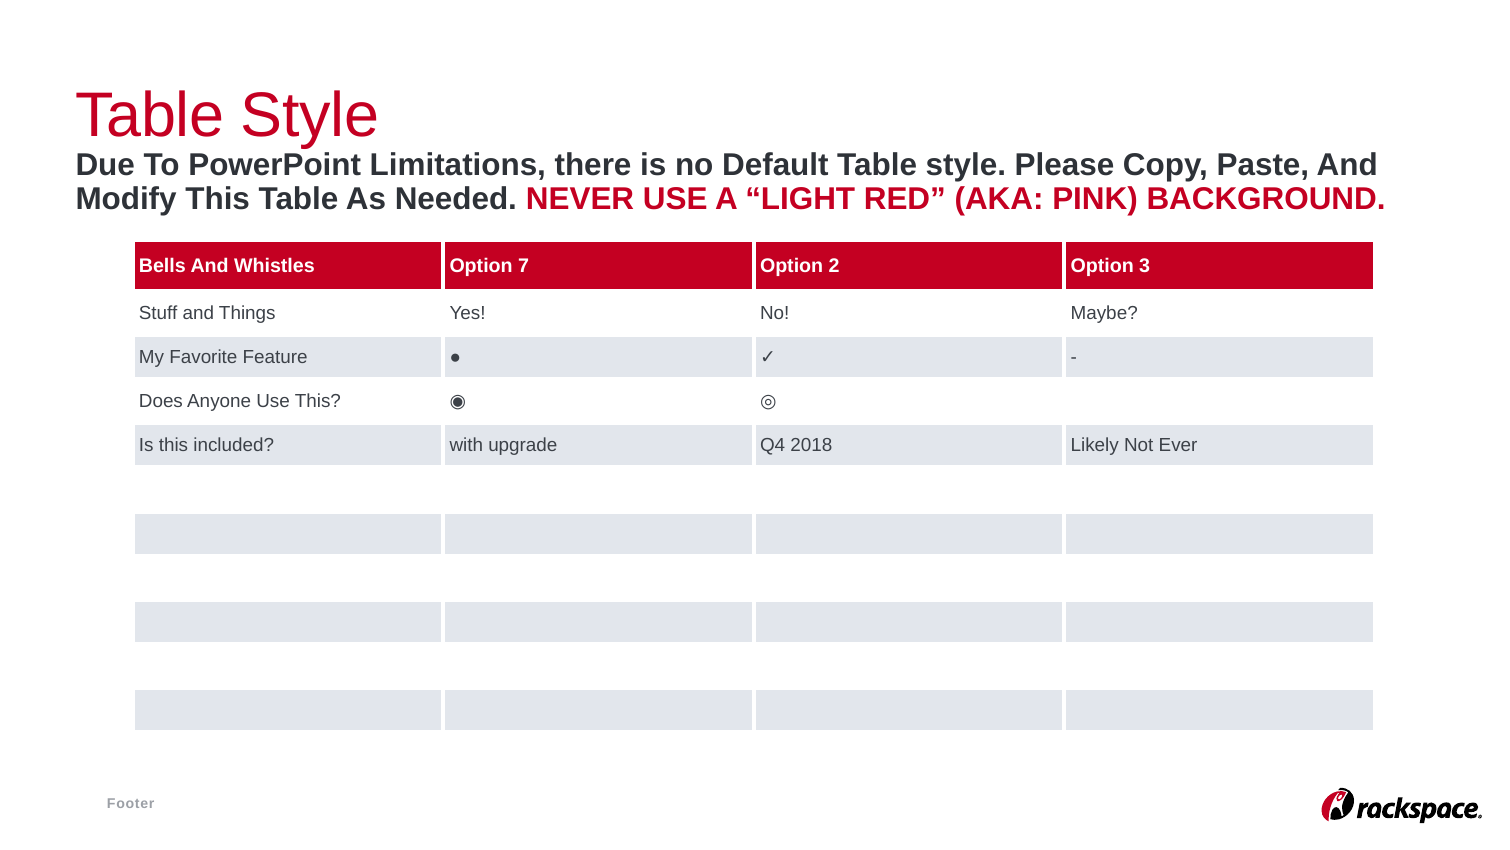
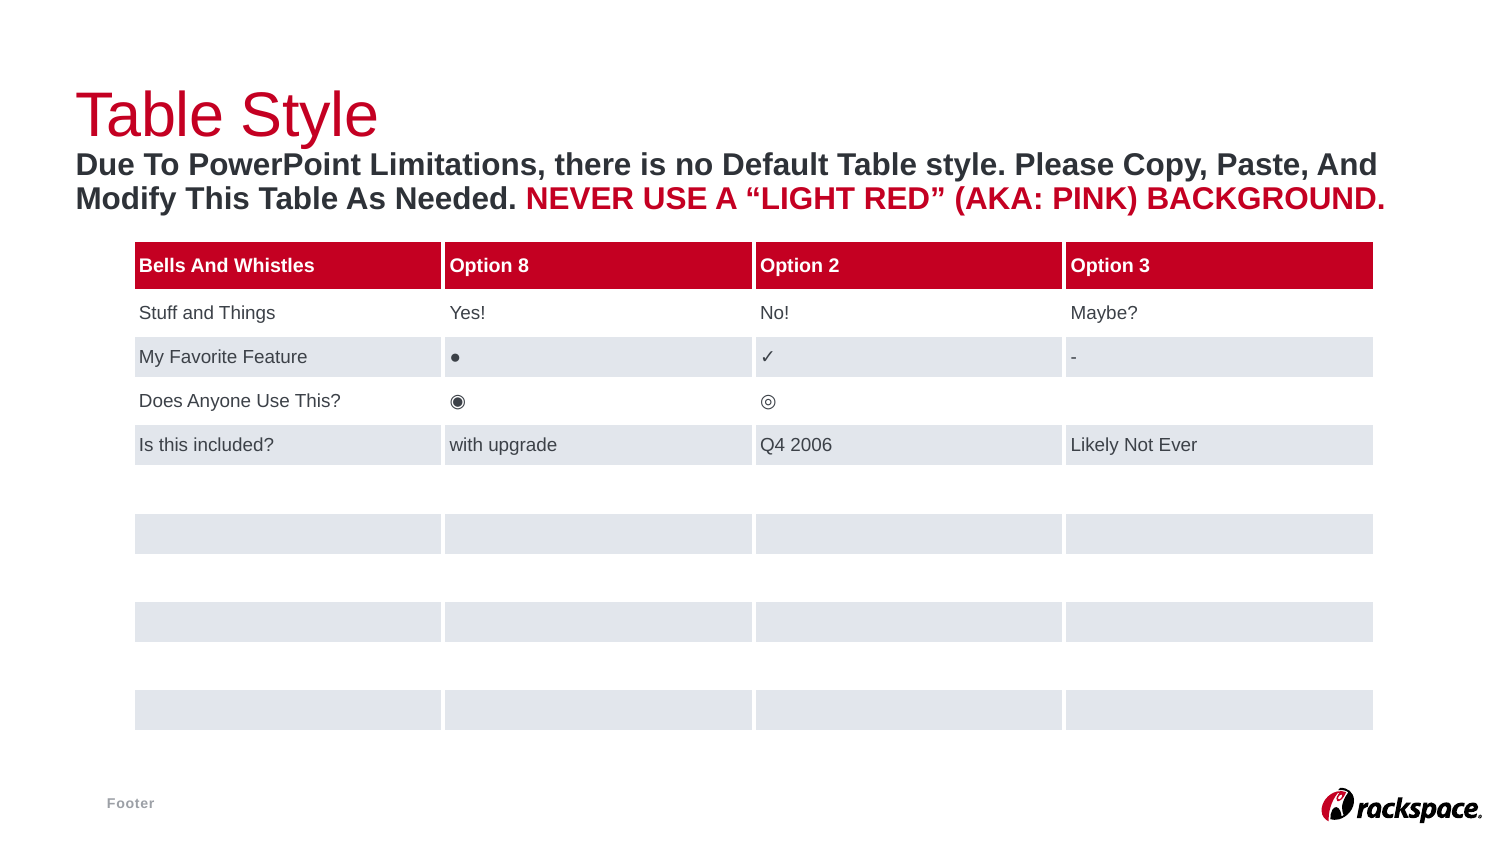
7: 7 -> 8
2018: 2018 -> 2006
